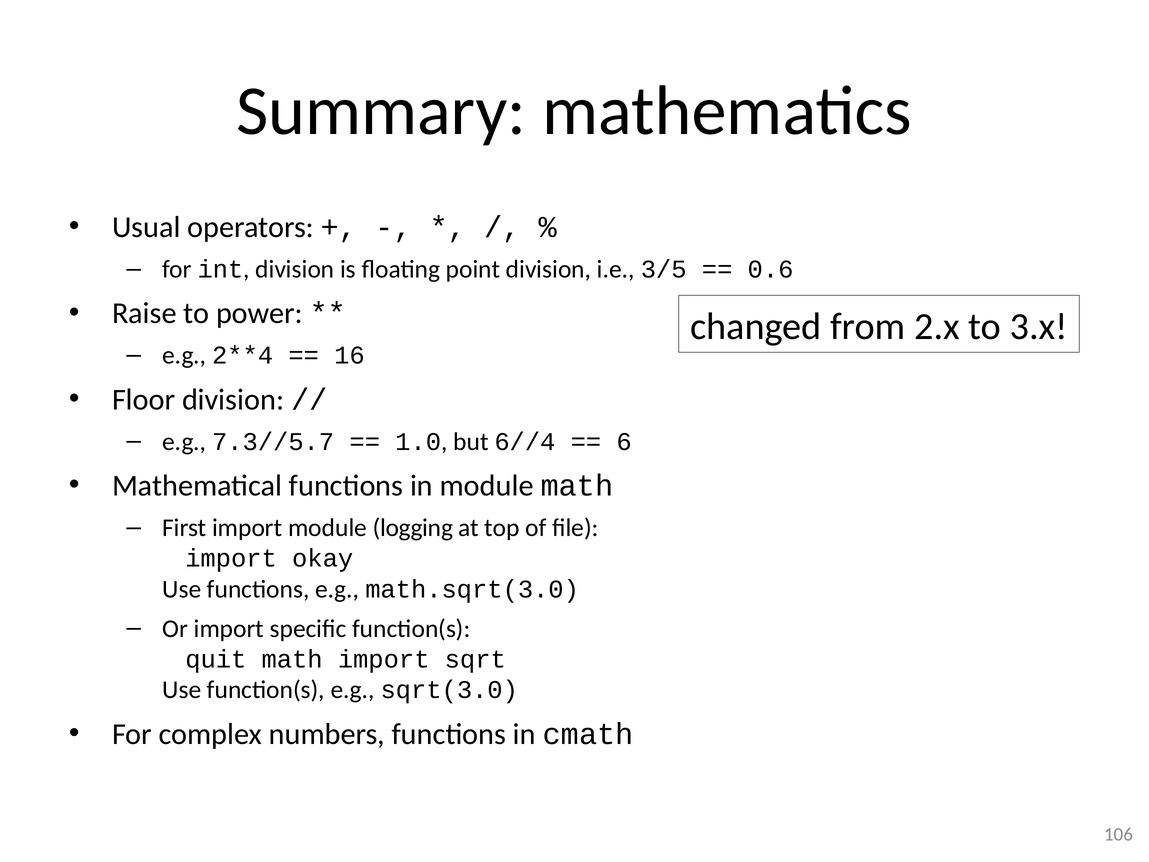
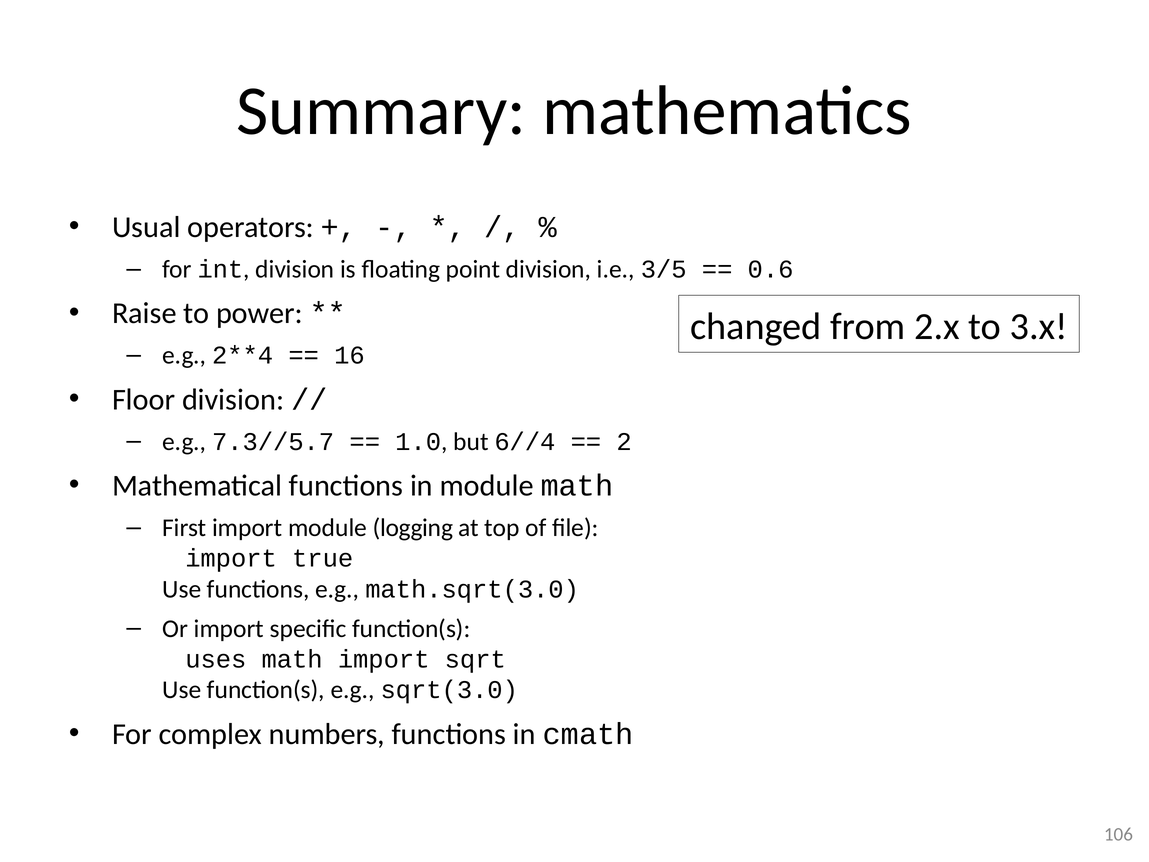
6: 6 -> 2
okay: okay -> true
quit: quit -> uses
